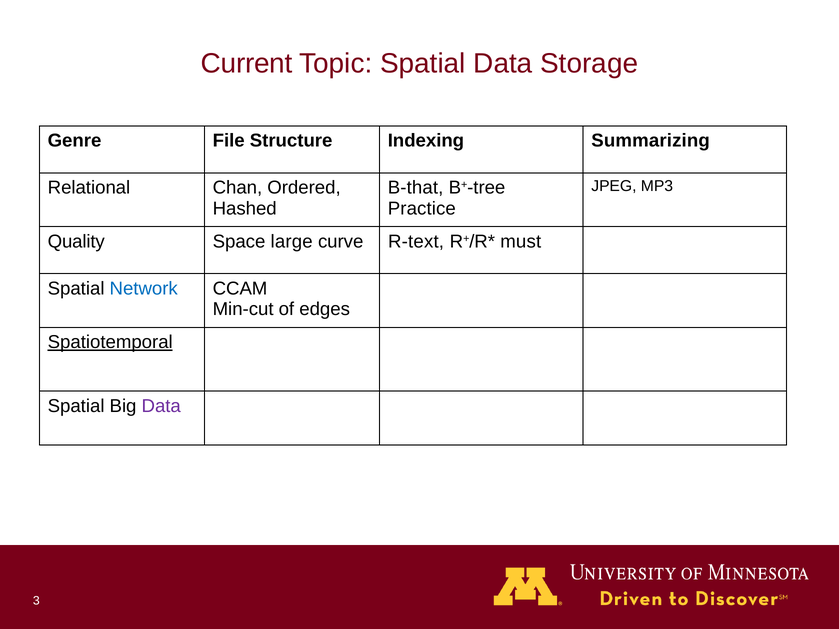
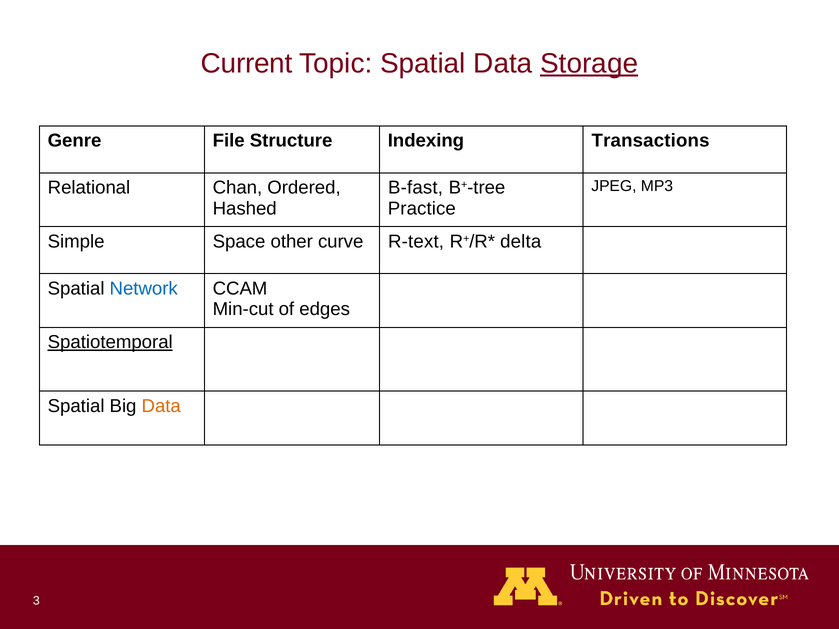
Storage underline: none -> present
Summarizing: Summarizing -> Transactions
B-that: B-that -> B-fast
Quality: Quality -> Simple
large: large -> other
must: must -> delta
Data at (161, 406) colour: purple -> orange
